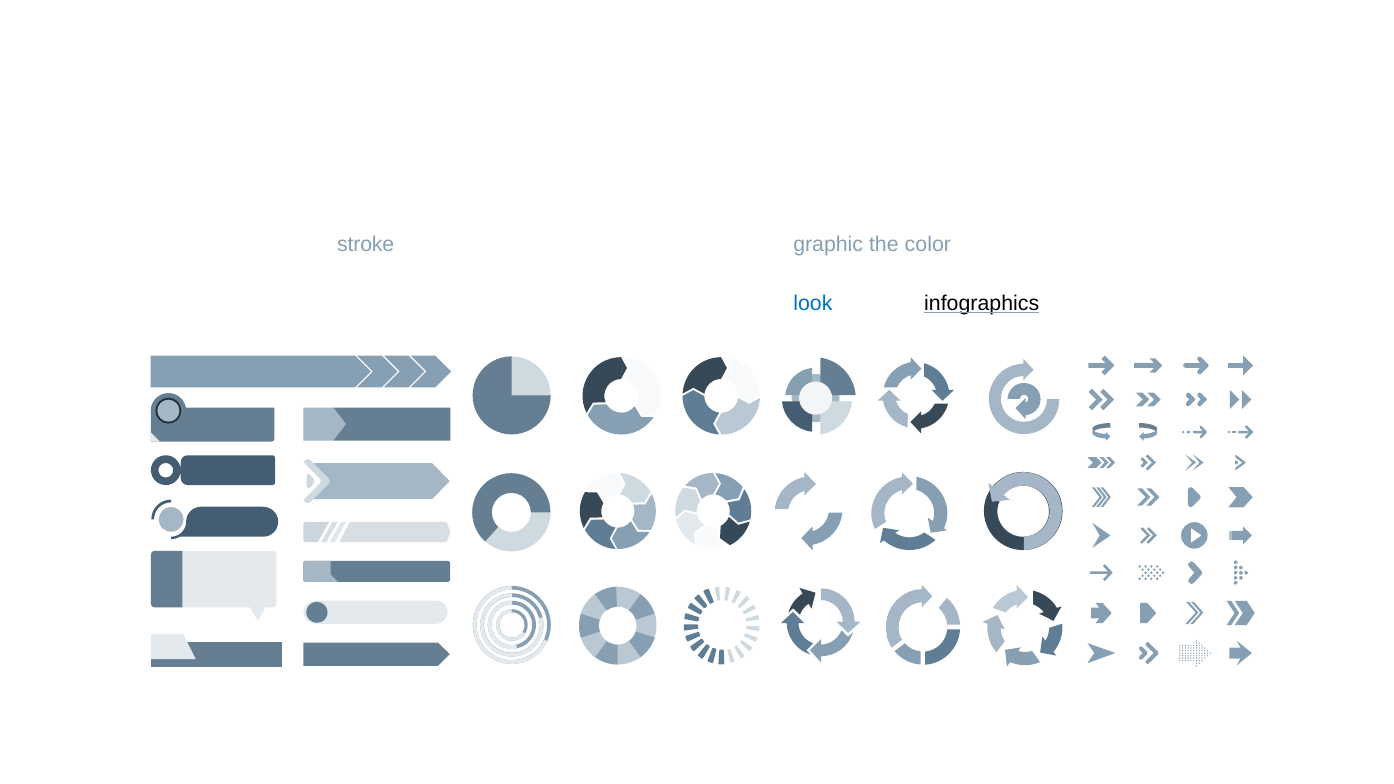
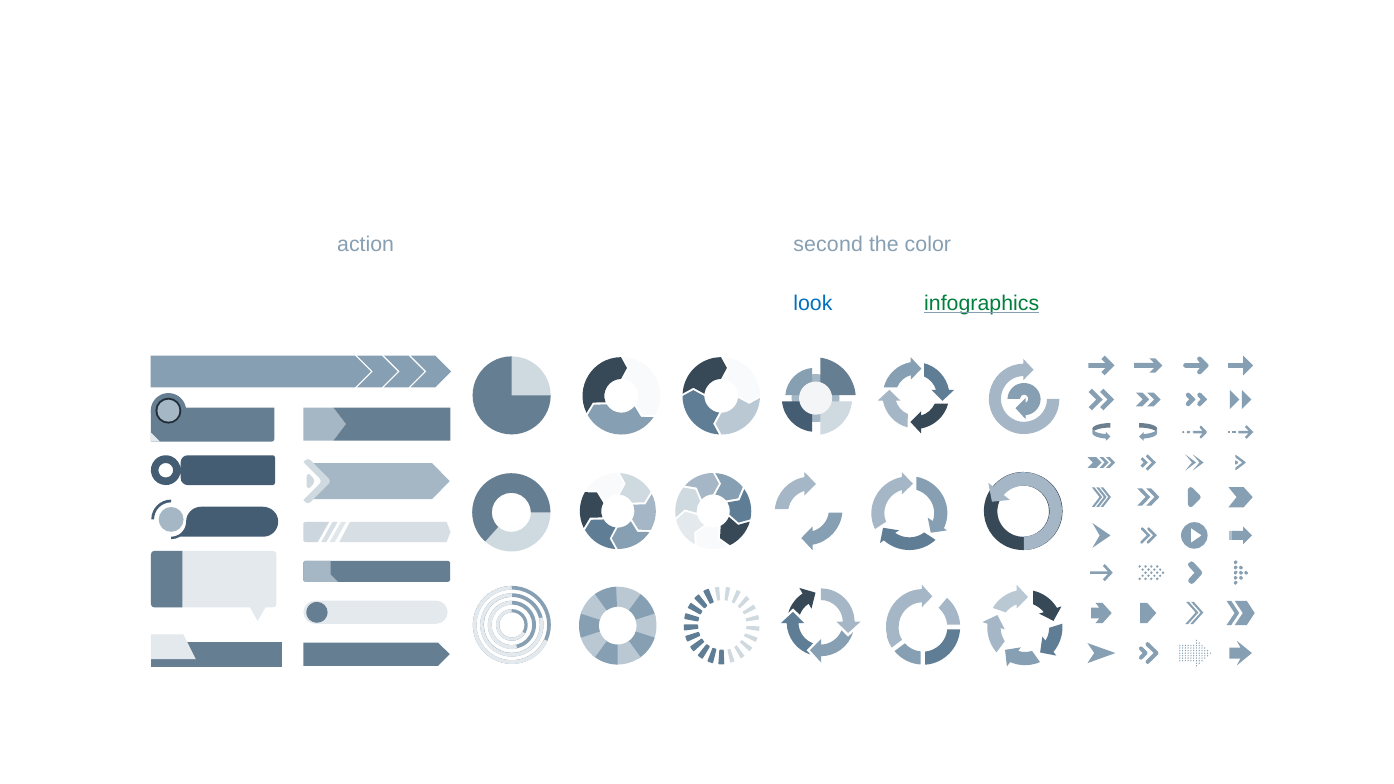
stroke: stroke -> action
To graphic: graphic -> second
infographics colour: black -> green
